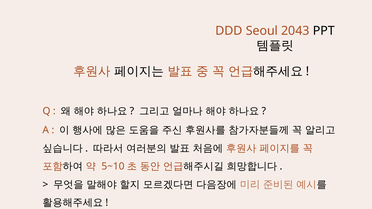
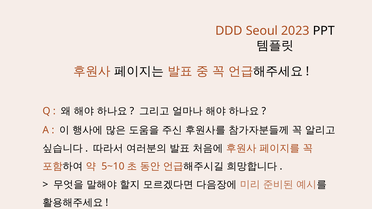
2043: 2043 -> 2023
